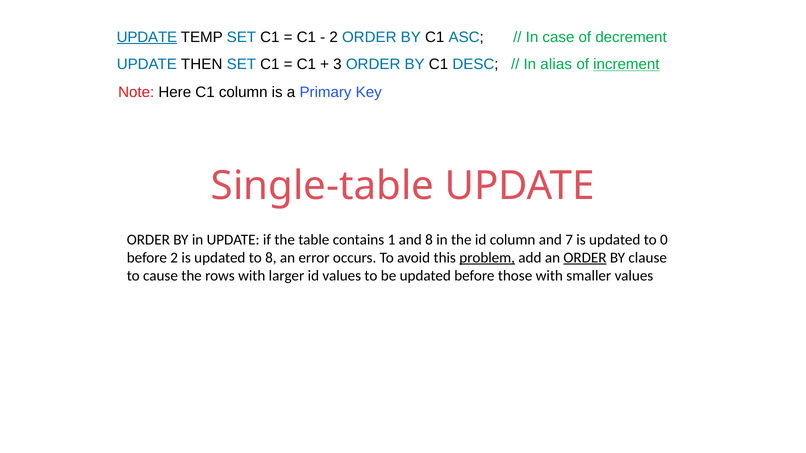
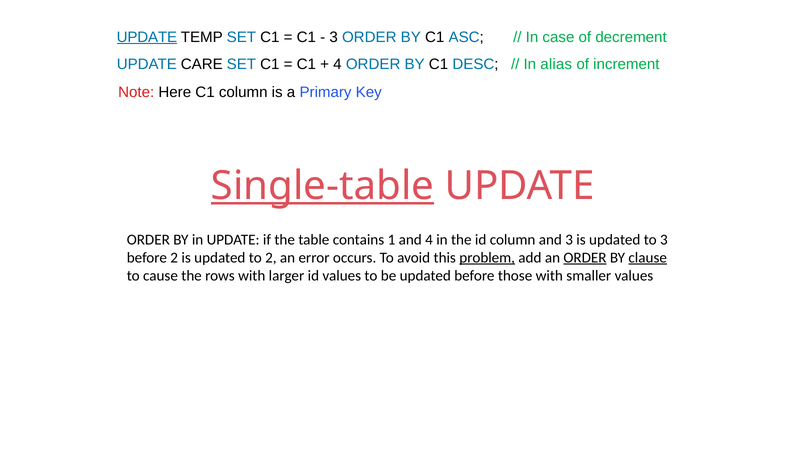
2 at (334, 37): 2 -> 3
THEN: THEN -> CARE
3 at (337, 64): 3 -> 4
increment underline: present -> none
Single-table underline: none -> present
and 8: 8 -> 4
and 7: 7 -> 3
to 0: 0 -> 3
to 8: 8 -> 2
clause underline: none -> present
